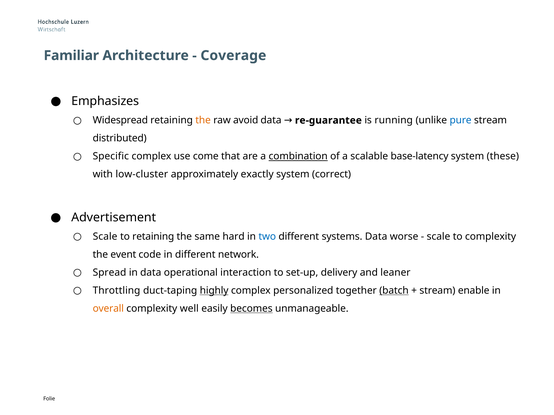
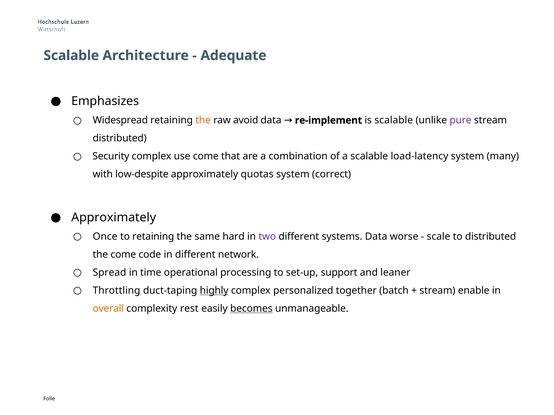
Familiar at (71, 56): Familiar -> Scalable
Coverage: Coverage -> Adequate
re-guarantee: re-guarantee -> re-implement
is running: running -> scalable
pure colour: blue -> purple
Specific: Specific -> Security
combination underline: present -> none
base-latency: base-latency -> load-latency
these: these -> many
low-cluster: low-cluster -> low-despite
exactly: exactly -> quotas
Advertisement at (114, 218): Advertisement -> Approximately
Scale at (105, 237): Scale -> Once
two colour: blue -> purple
to complexity: complexity -> distributed
the event: event -> come
in data: data -> time
interaction: interaction -> processing
delivery: delivery -> support
batch underline: present -> none
well: well -> rest
